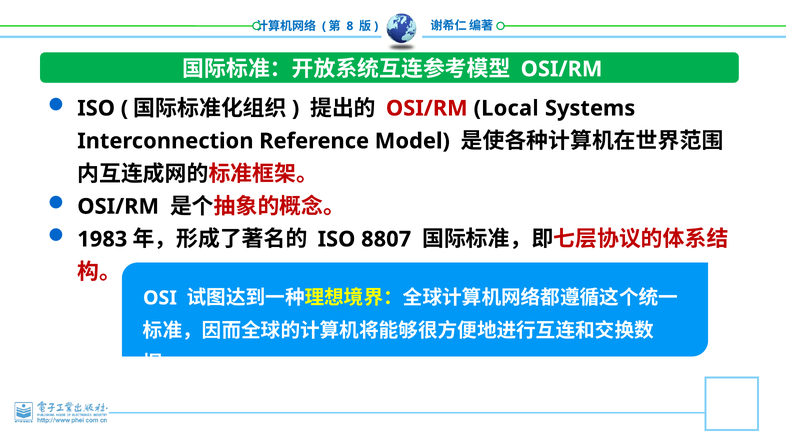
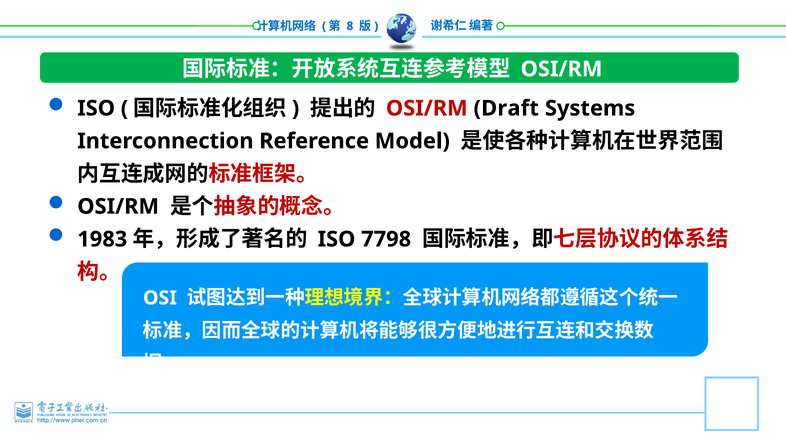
Local: Local -> Draft
8807: 8807 -> 7798
